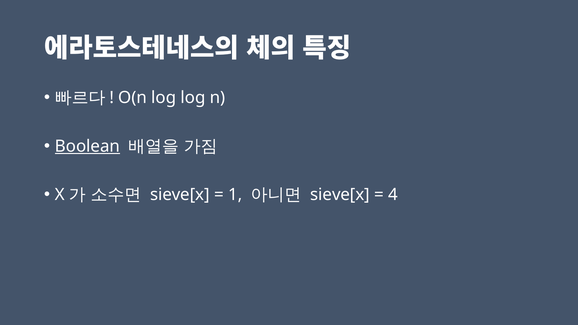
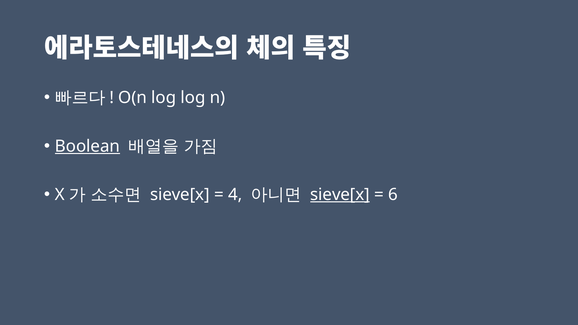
1: 1 -> 4
sieve[x at (340, 195) underline: none -> present
4: 4 -> 6
